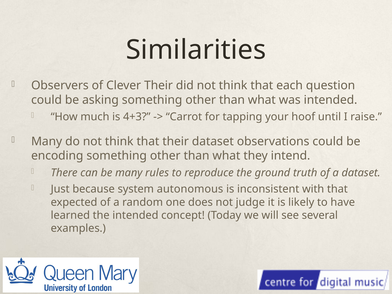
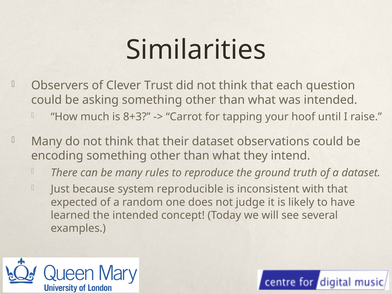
Clever Their: Their -> Trust
4+3: 4+3 -> 8+3
autonomous: autonomous -> reproducible
